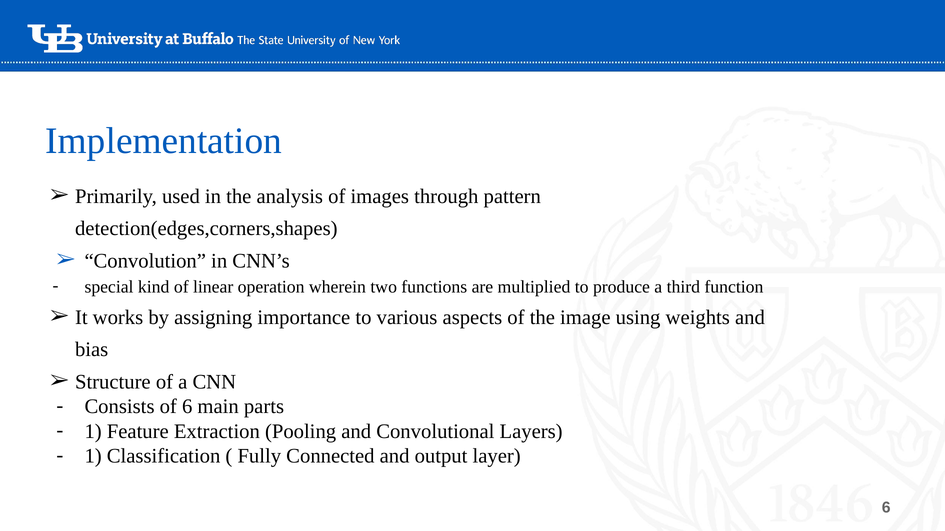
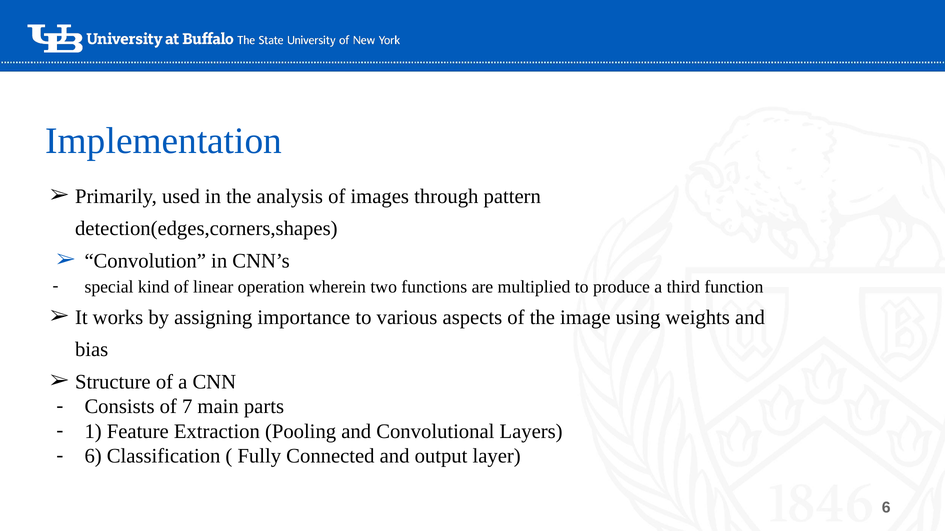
of 6: 6 -> 7
1 at (93, 457): 1 -> 6
